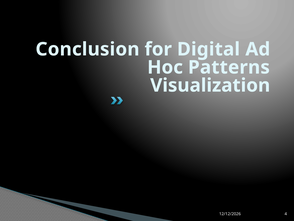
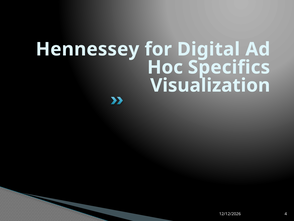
Conclusion: Conclusion -> Hennessey
Patterns: Patterns -> Specifics
